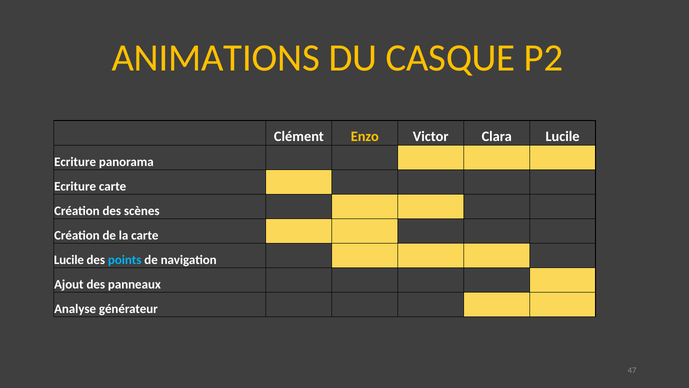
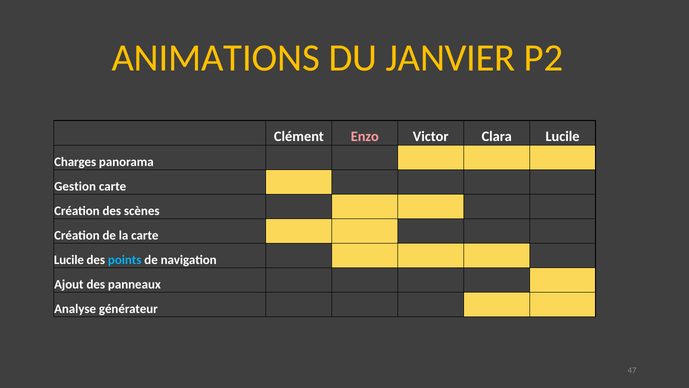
CASQUE: CASQUE -> JANVIER
Enzo colour: yellow -> pink
Ecriture at (75, 162): Ecriture -> Charges
Ecriture at (75, 186): Ecriture -> Gestion
